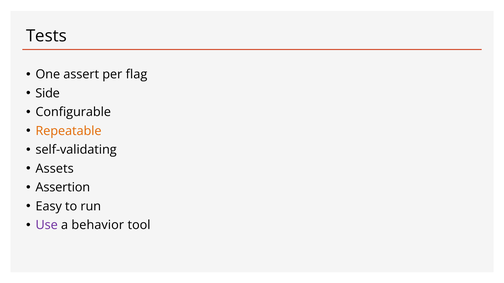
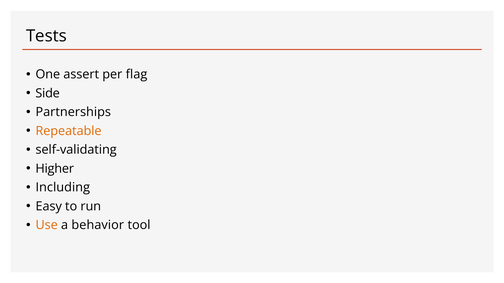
Configurable: Configurable -> Partnerships
Assets: Assets -> Higher
Assertion: Assertion -> Including
Use colour: purple -> orange
